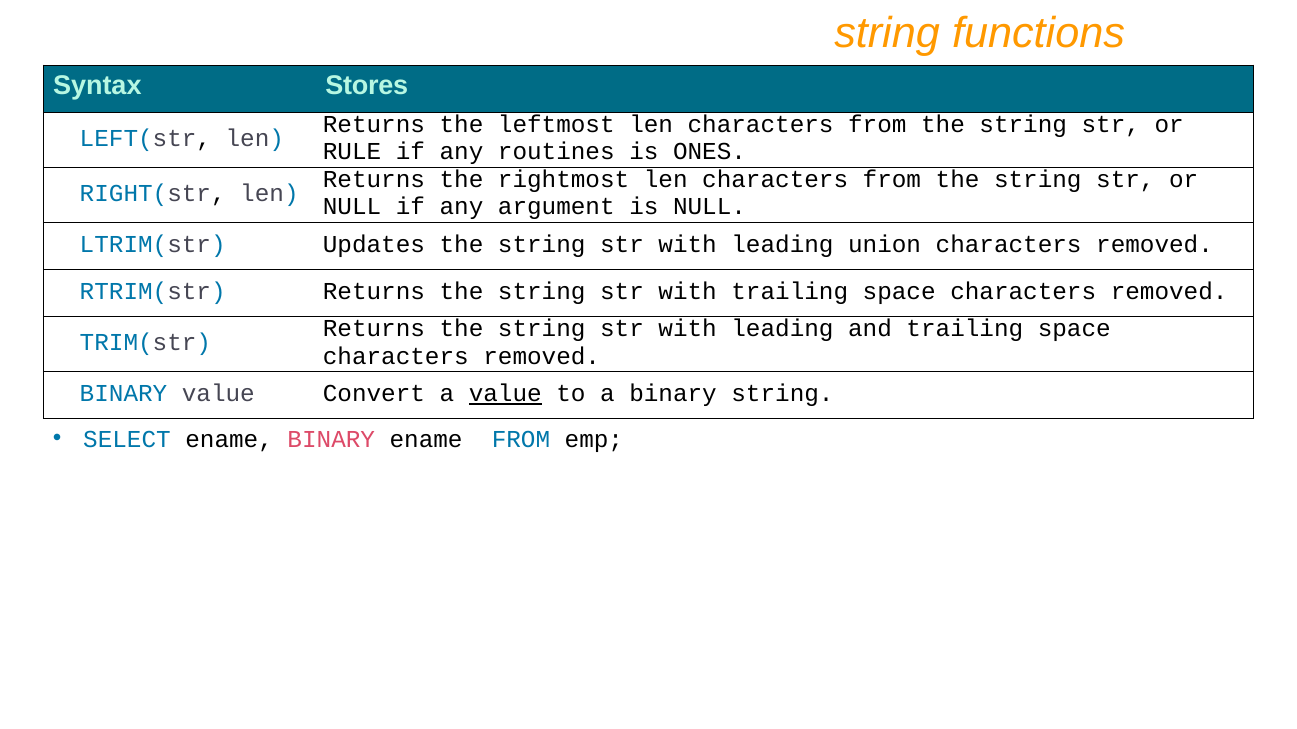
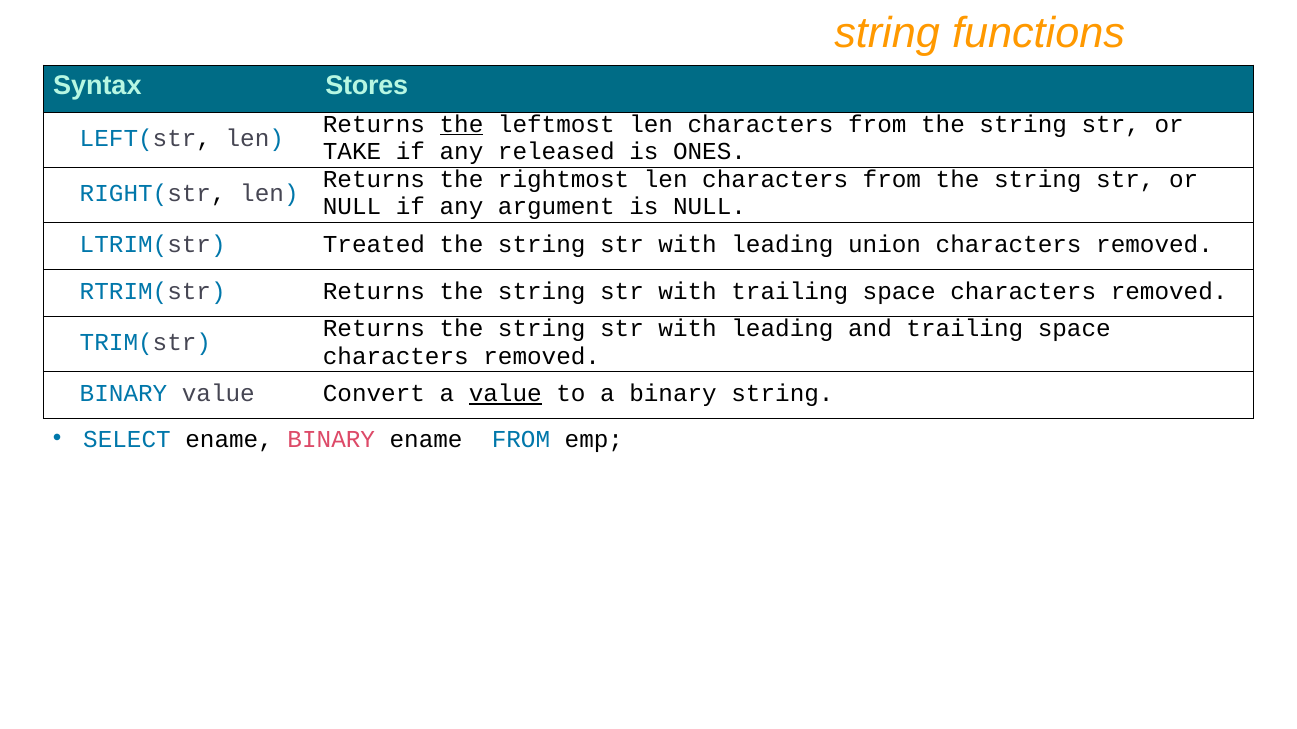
the at (461, 124) underline: none -> present
RULE: RULE -> TAKE
routines: routines -> released
Updates: Updates -> Treated
